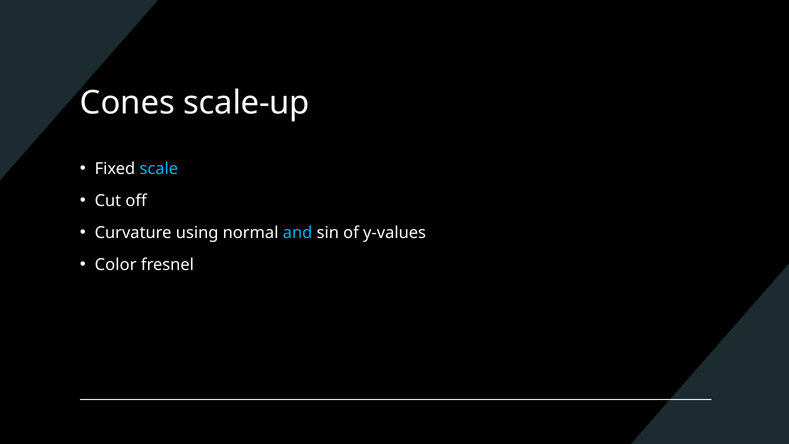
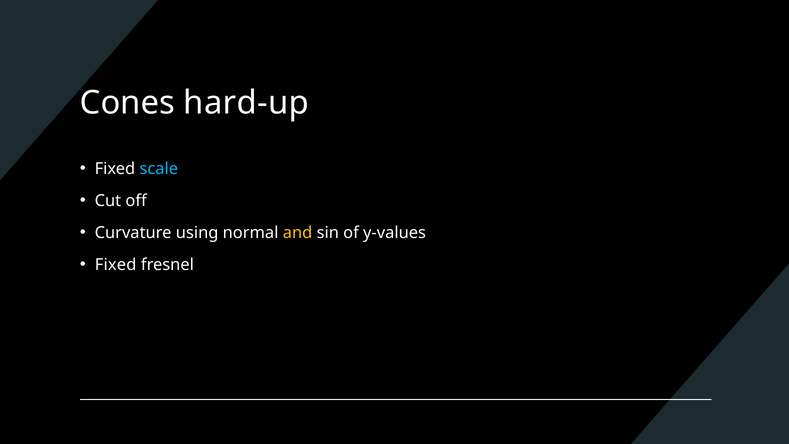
scale-up: scale-up -> hard-up
and colour: light blue -> yellow
Color at (116, 265): Color -> Fixed
